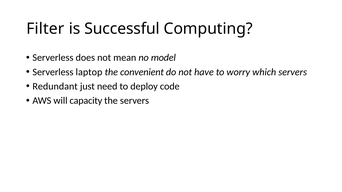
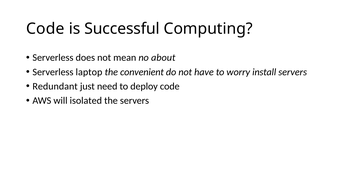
Filter at (45, 29): Filter -> Code
model: model -> about
which: which -> install
capacity: capacity -> isolated
